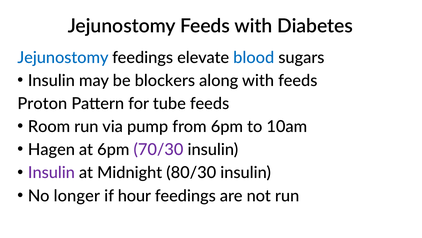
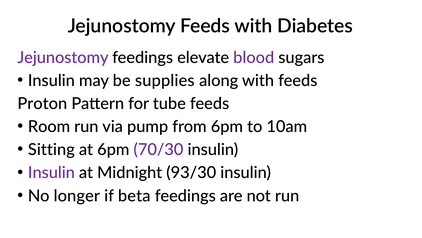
Jejunostomy at (63, 57) colour: blue -> purple
blood colour: blue -> purple
blockers: blockers -> supplies
Hagen: Hagen -> Sitting
80/30: 80/30 -> 93/30
hour: hour -> beta
